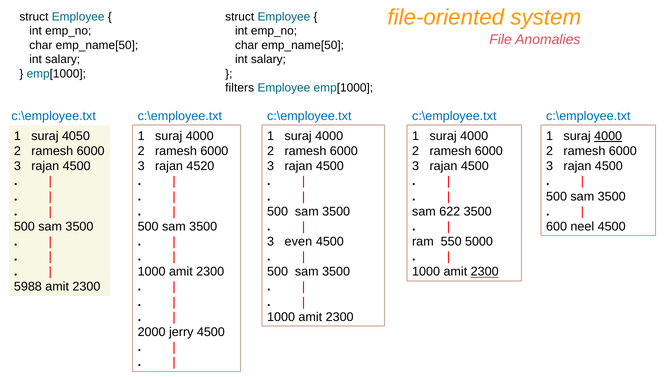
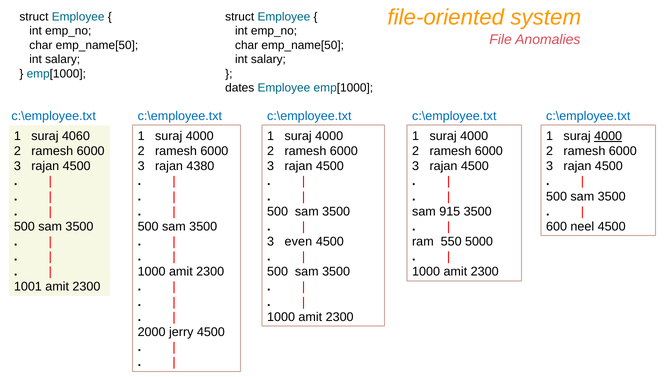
filters: filters -> dates
4050: 4050 -> 4060
4520: 4520 -> 4380
622: 622 -> 915
2300 at (485, 272) underline: present -> none
5988: 5988 -> 1001
